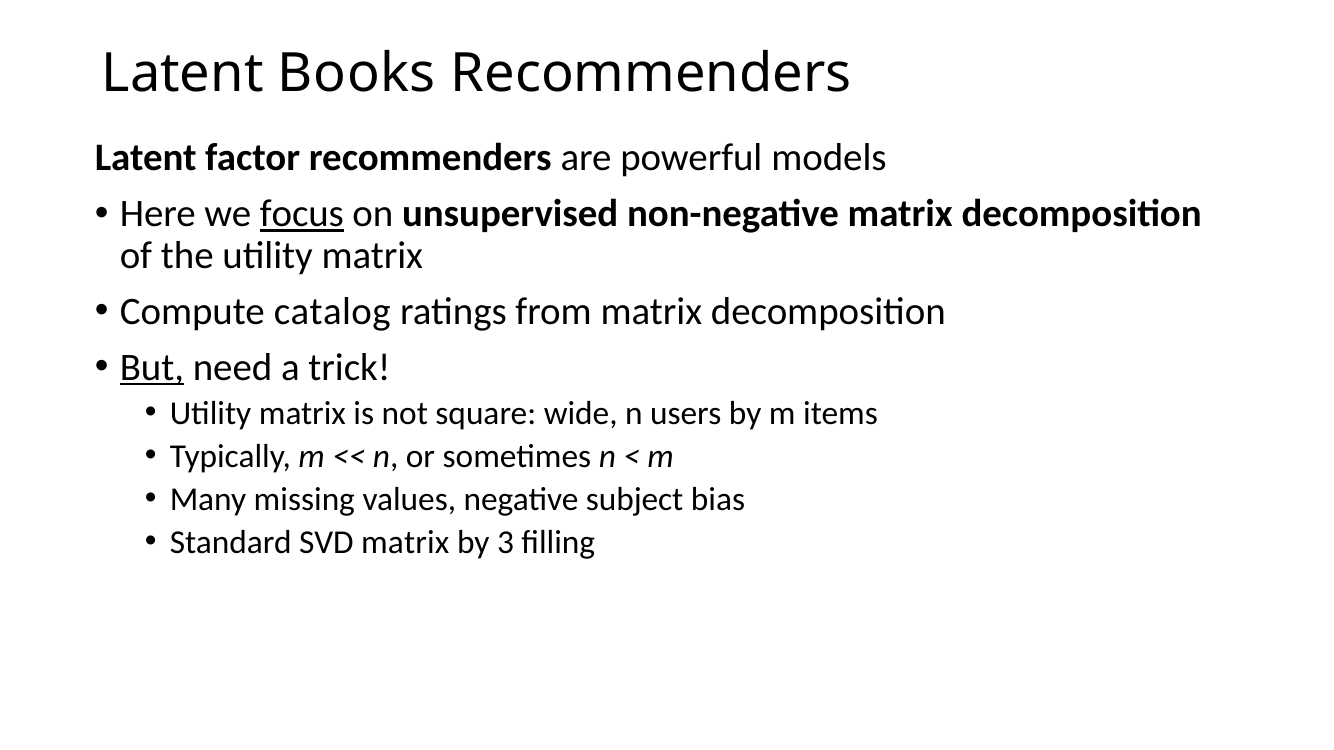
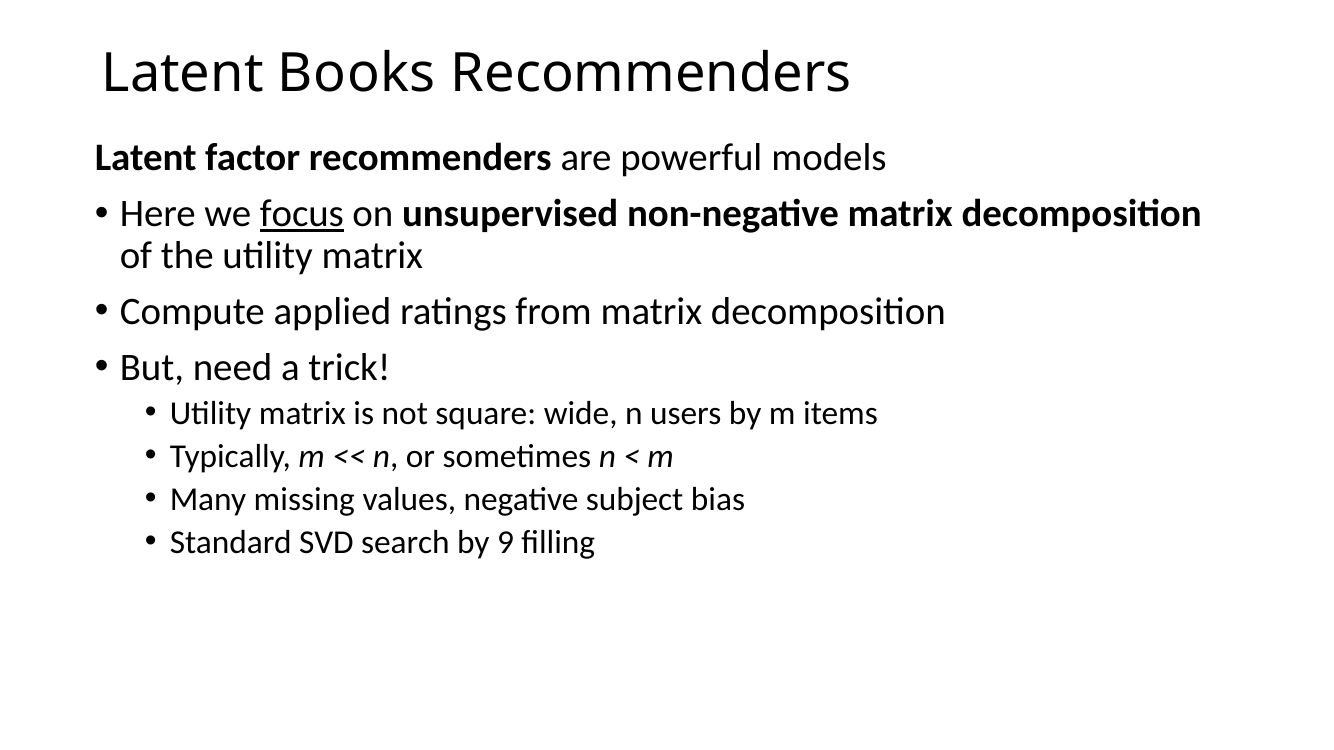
catalog: catalog -> applied
But underline: present -> none
SVD matrix: matrix -> search
3: 3 -> 9
